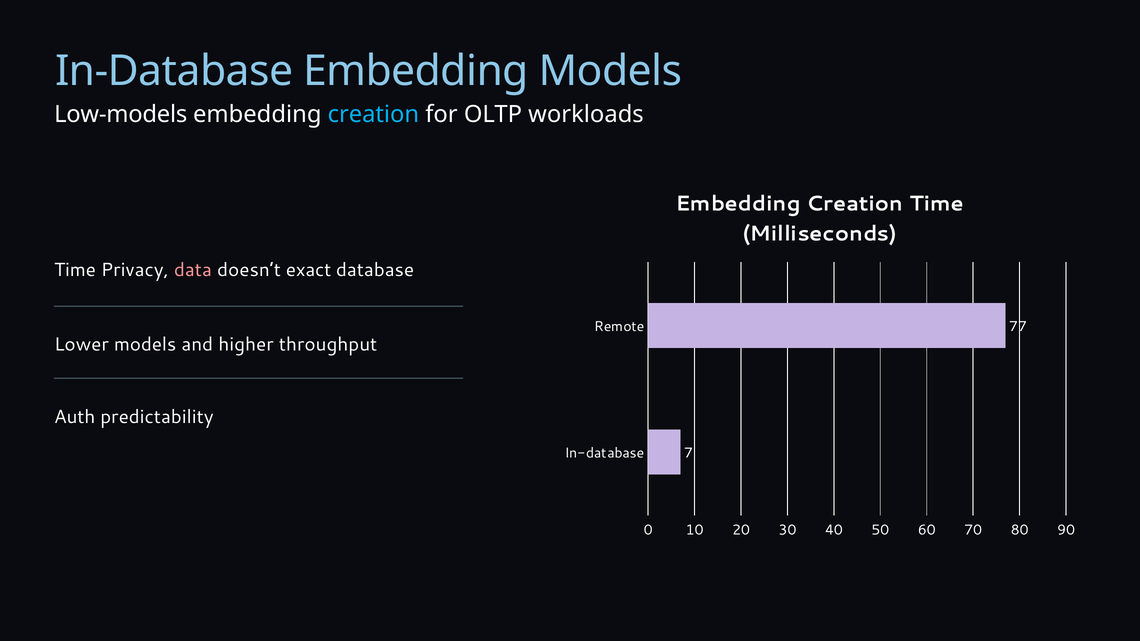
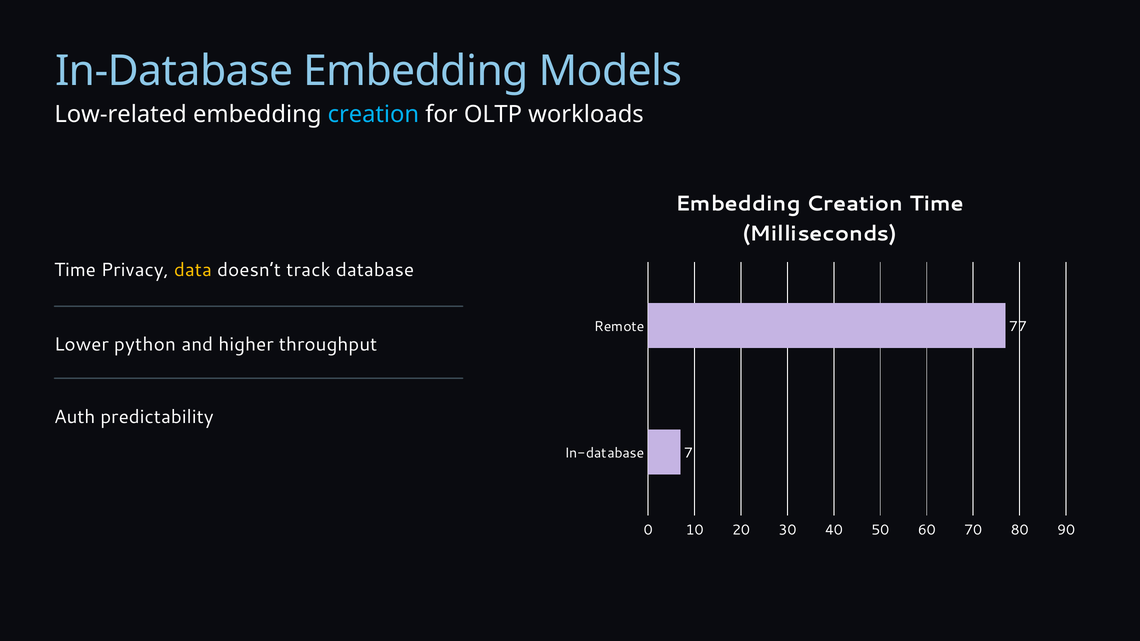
Low-models: Low-models -> Low-related
data colour: pink -> yellow
exact: exact -> track
Lower models: models -> python
